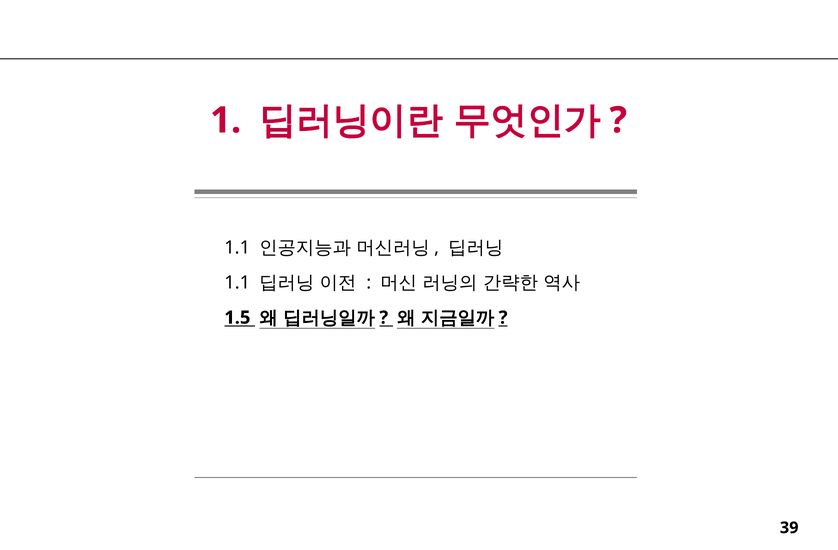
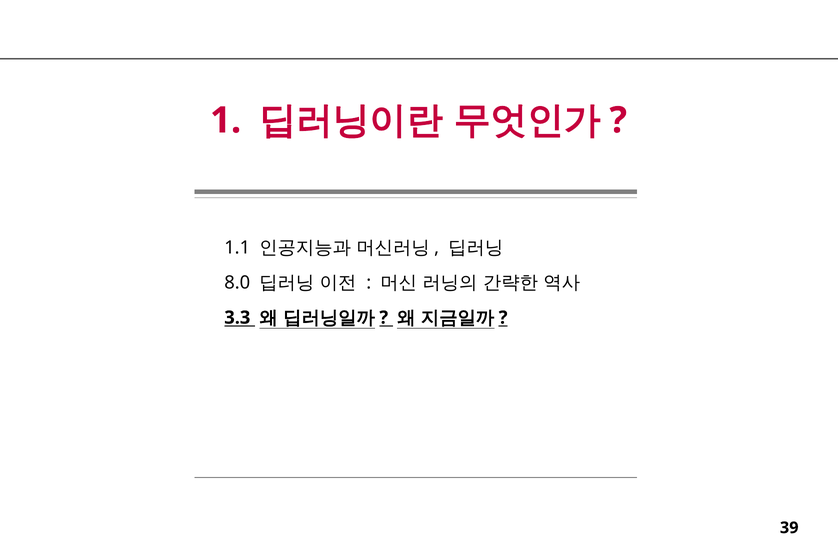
1.1 at (237, 283): 1.1 -> 8.0
1.5: 1.5 -> 3.3
